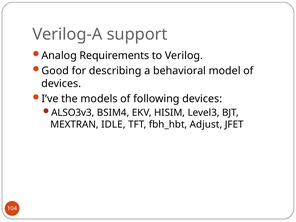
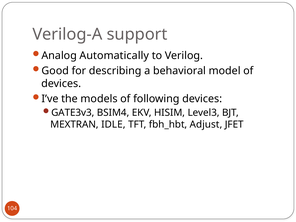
Requirements: Requirements -> Automatically
ALSO3v3: ALSO3v3 -> GATE3v3
